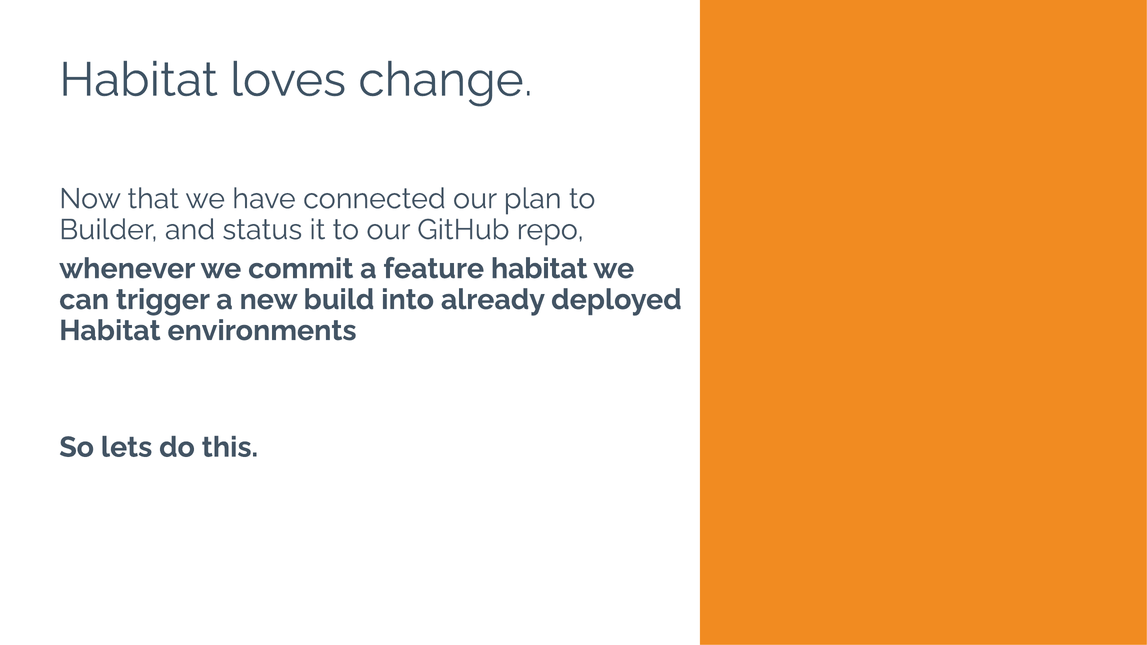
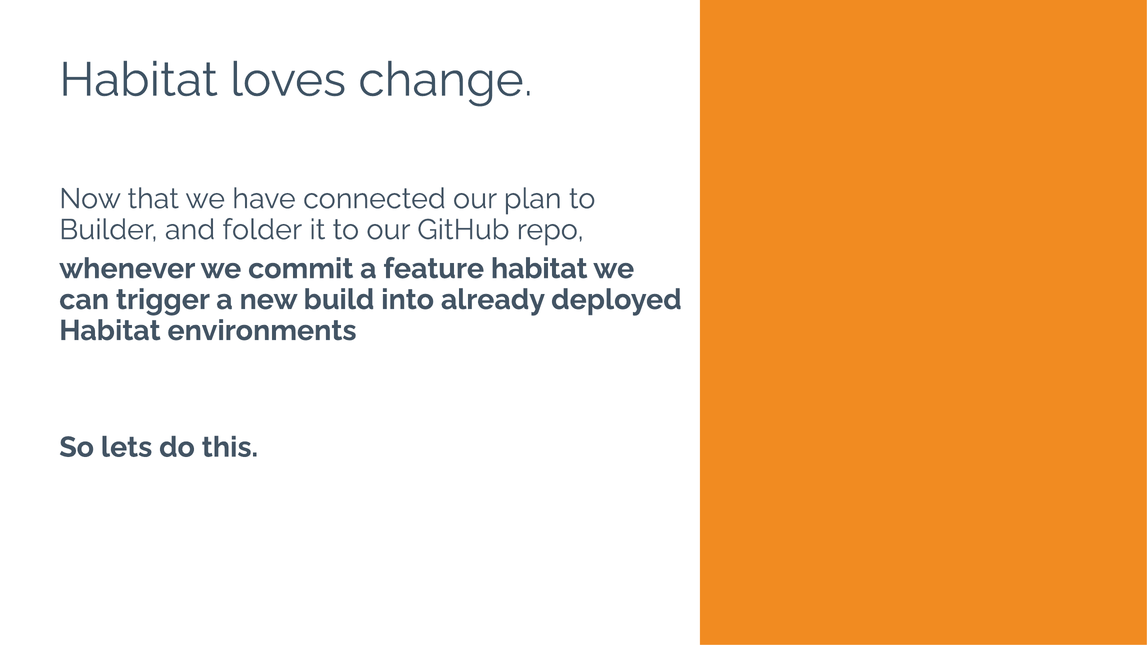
status: status -> folder
